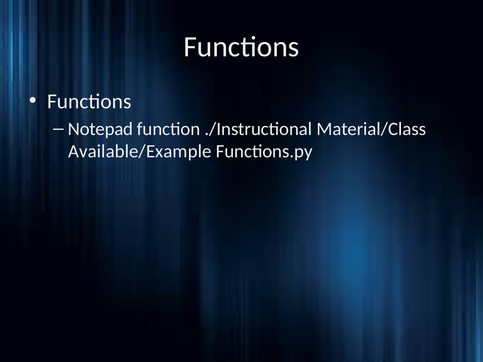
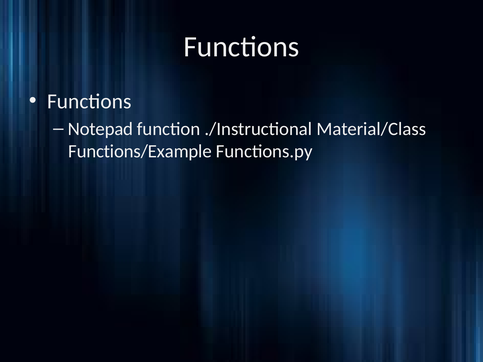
Available/Example: Available/Example -> Functions/Example
